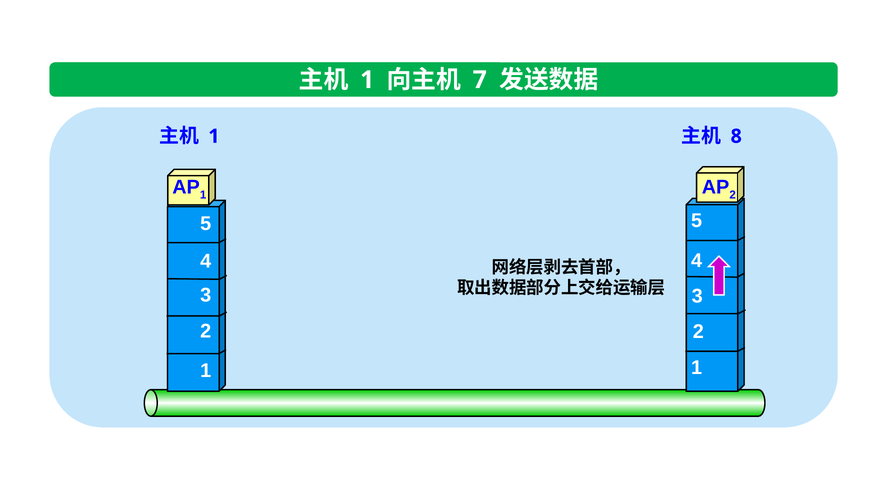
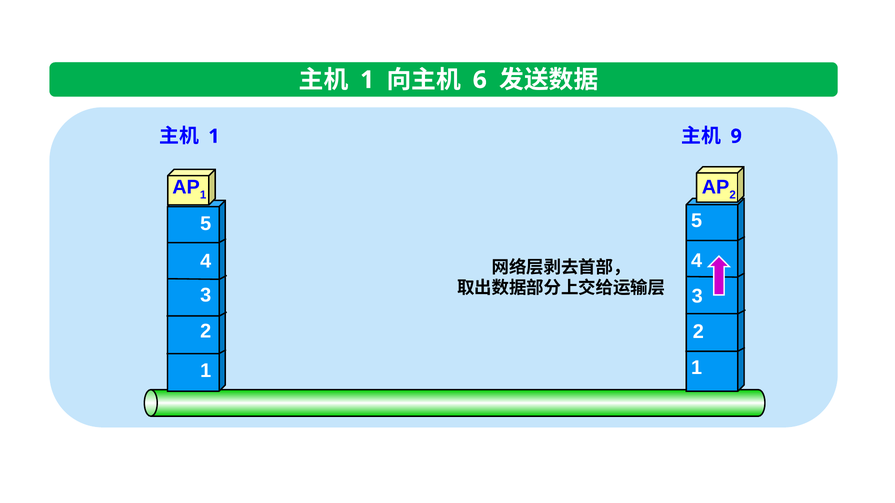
7: 7 -> 6
8: 8 -> 9
